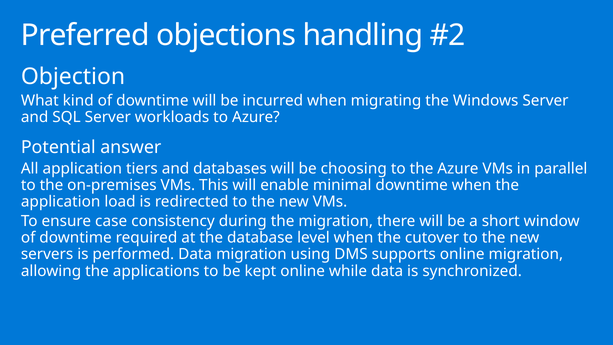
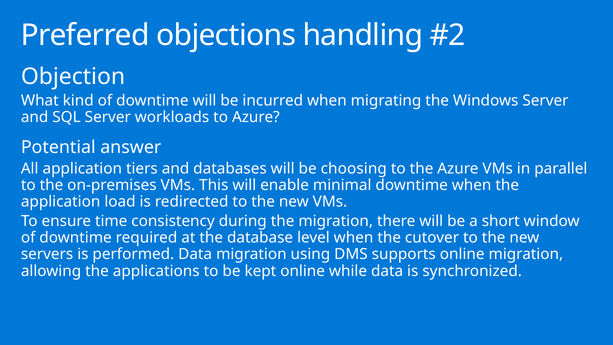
case: case -> time
